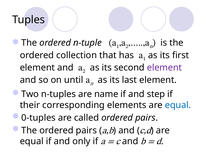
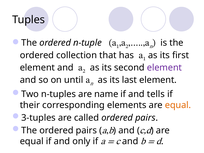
step: step -> tells
equal at (178, 105) colour: blue -> orange
0-tuples: 0-tuples -> 3-tuples
